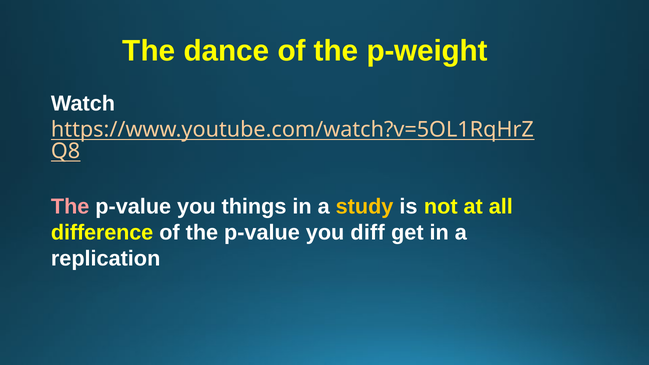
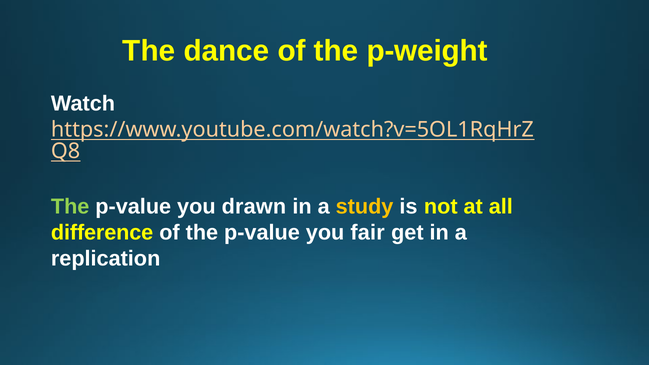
The at (70, 207) colour: pink -> light green
things: things -> drawn
diff: diff -> fair
